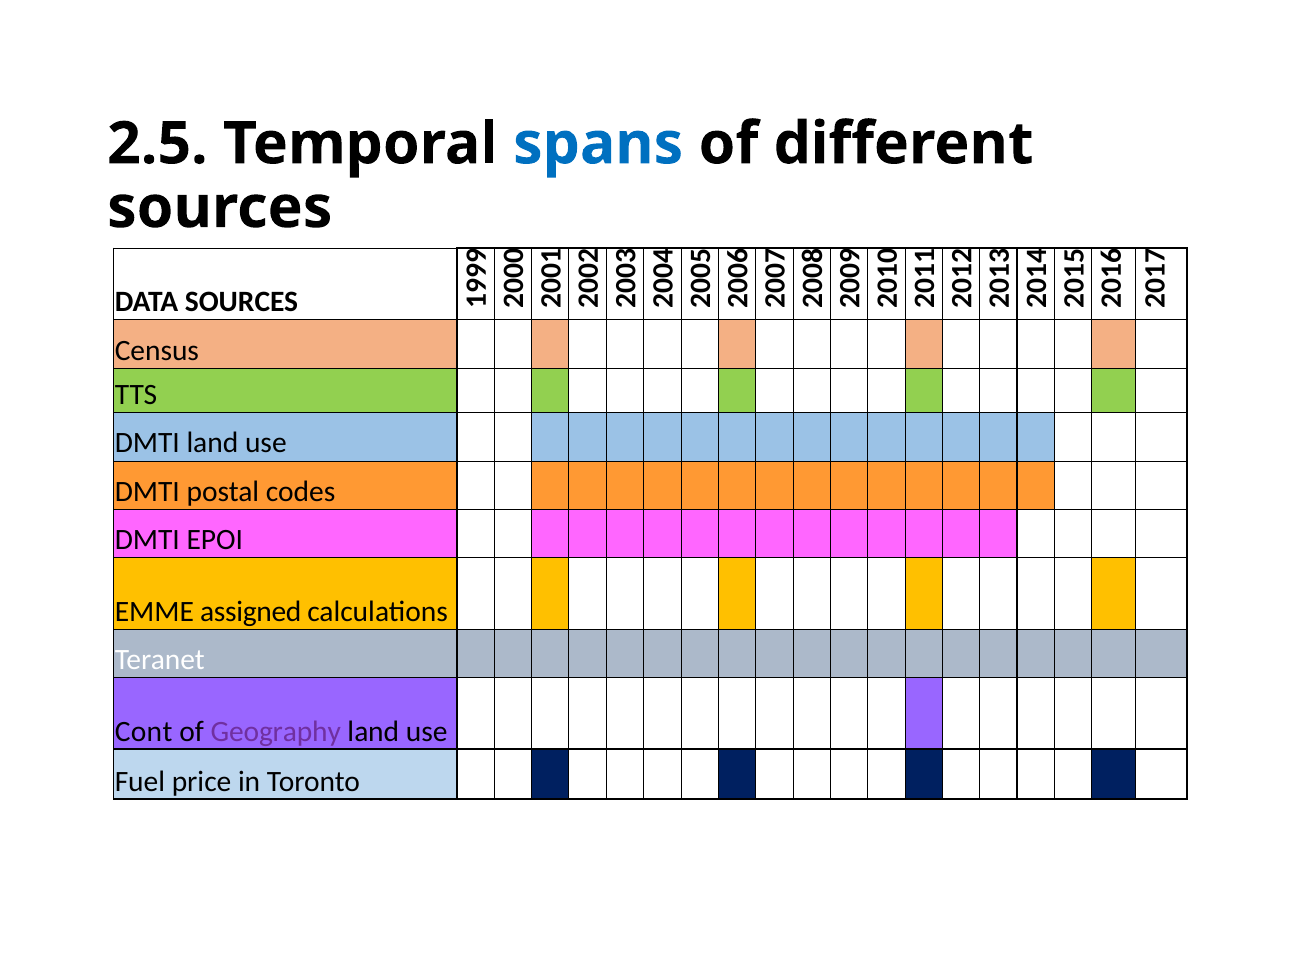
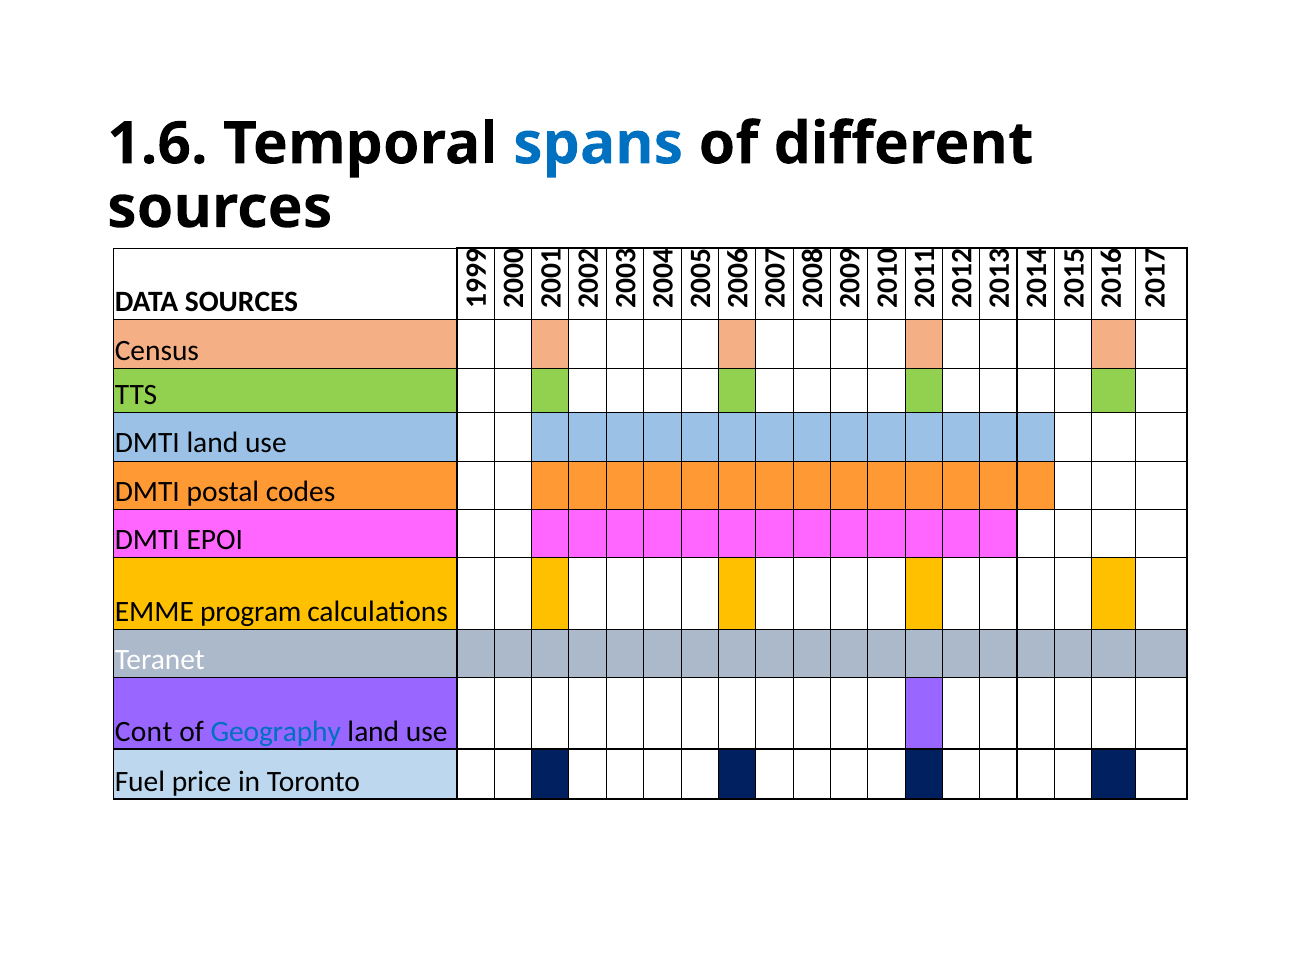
2.5: 2.5 -> 1.6
assigned: assigned -> program
Geography colour: purple -> blue
